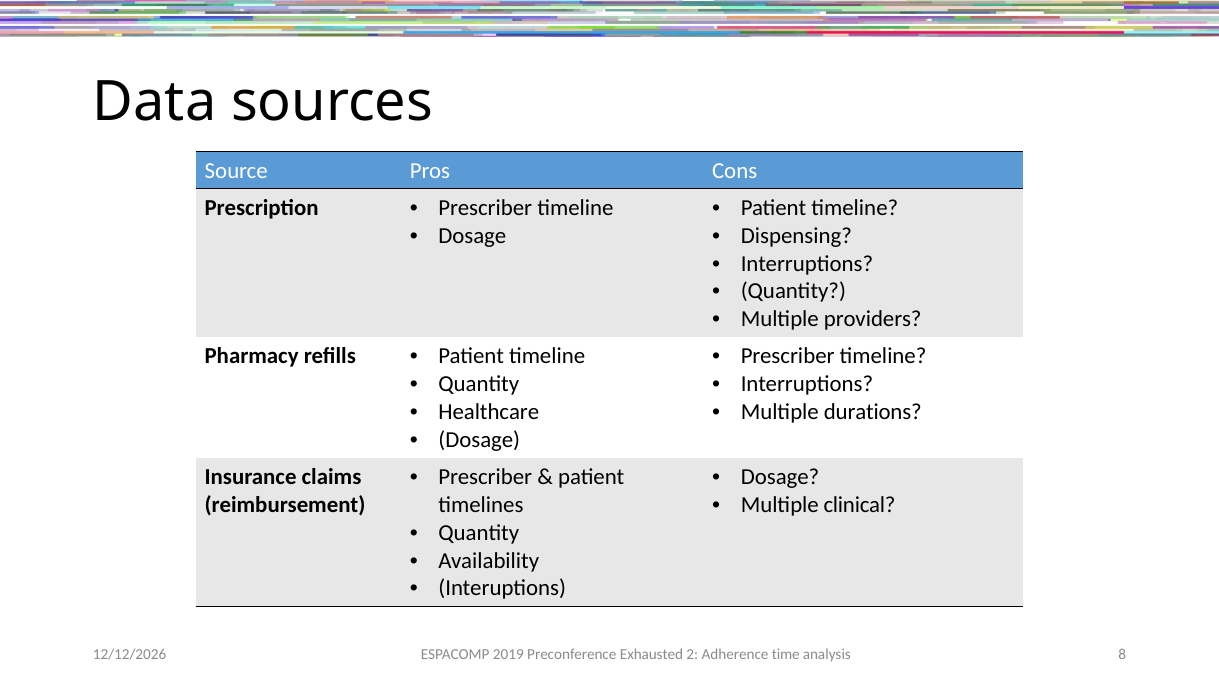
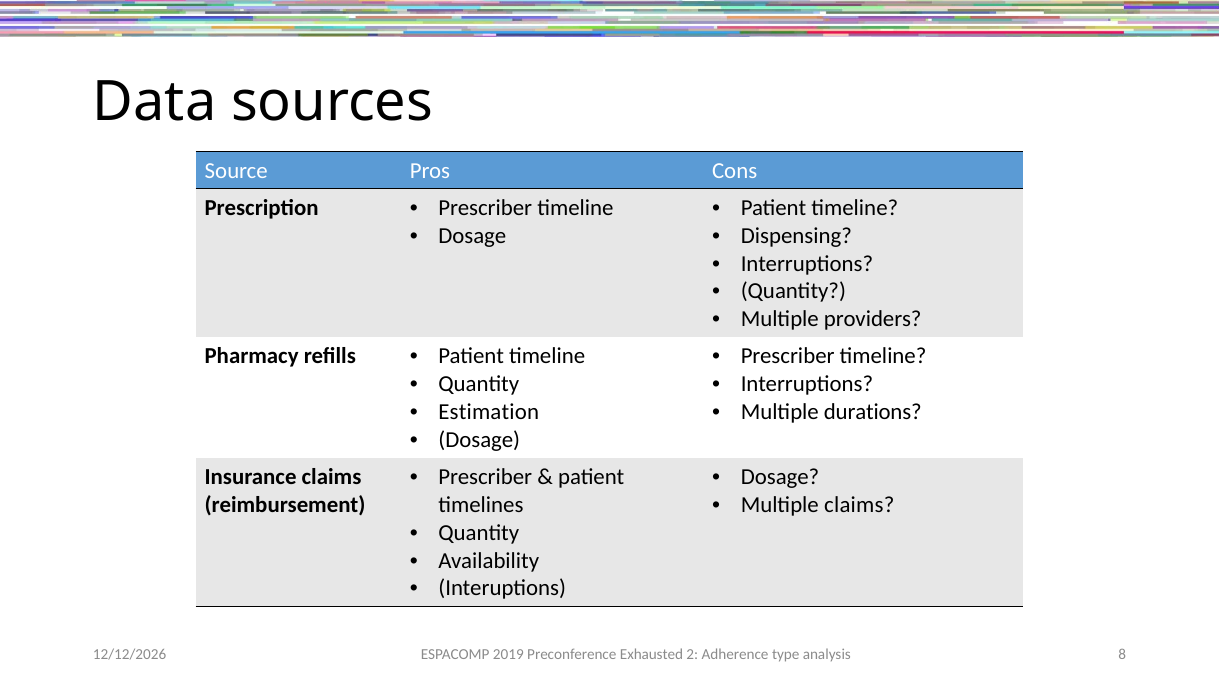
Healthcare: Healthcare -> Estimation
Multiple clinical: clinical -> claims
time: time -> type
